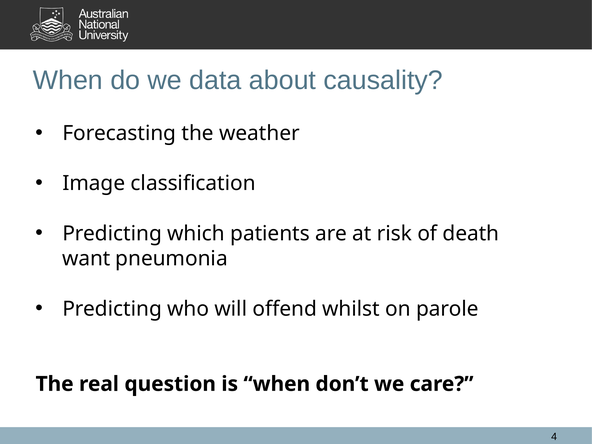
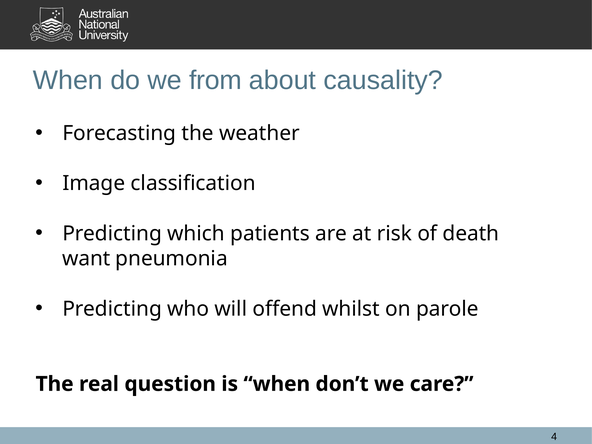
data: data -> from
